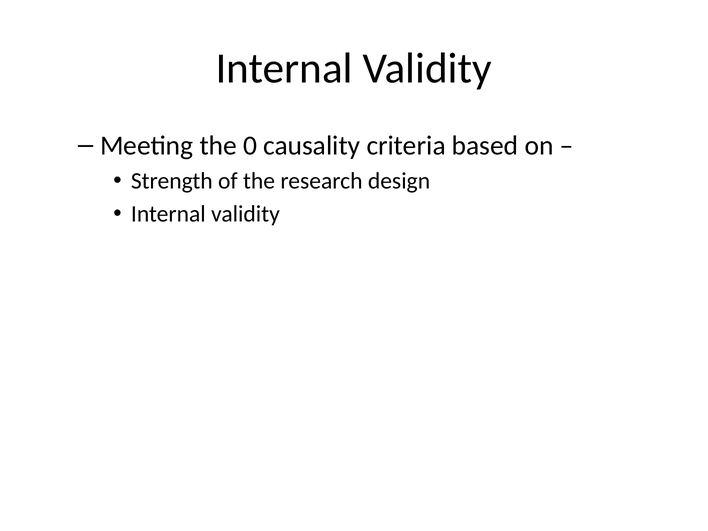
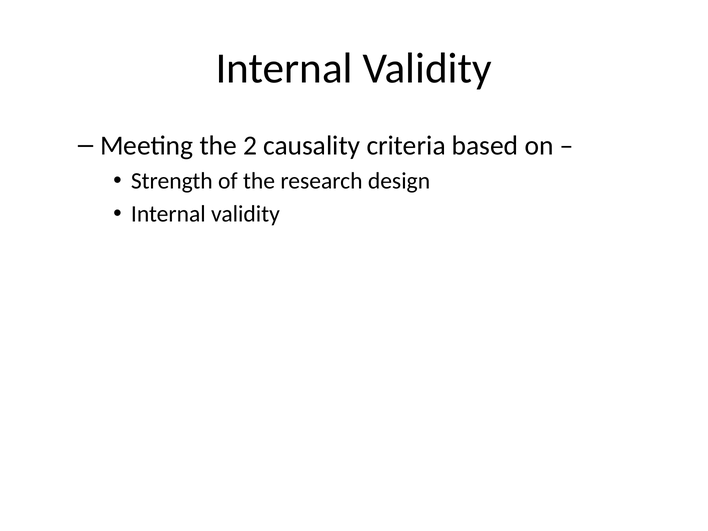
0: 0 -> 2
